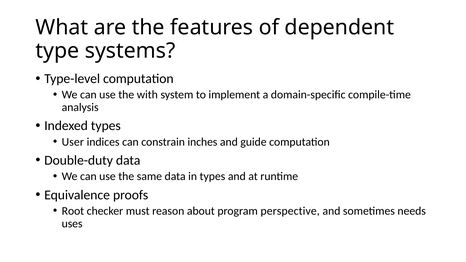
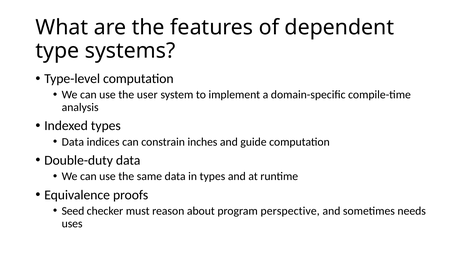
with: with -> user
User at (73, 142): User -> Data
Root: Root -> Seed
